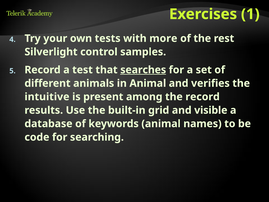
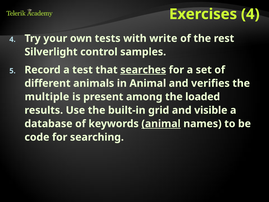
Exercises 1: 1 -> 4
more: more -> write
intuitive: intuitive -> multiple
the record: record -> loaded
animal at (161, 124) underline: none -> present
